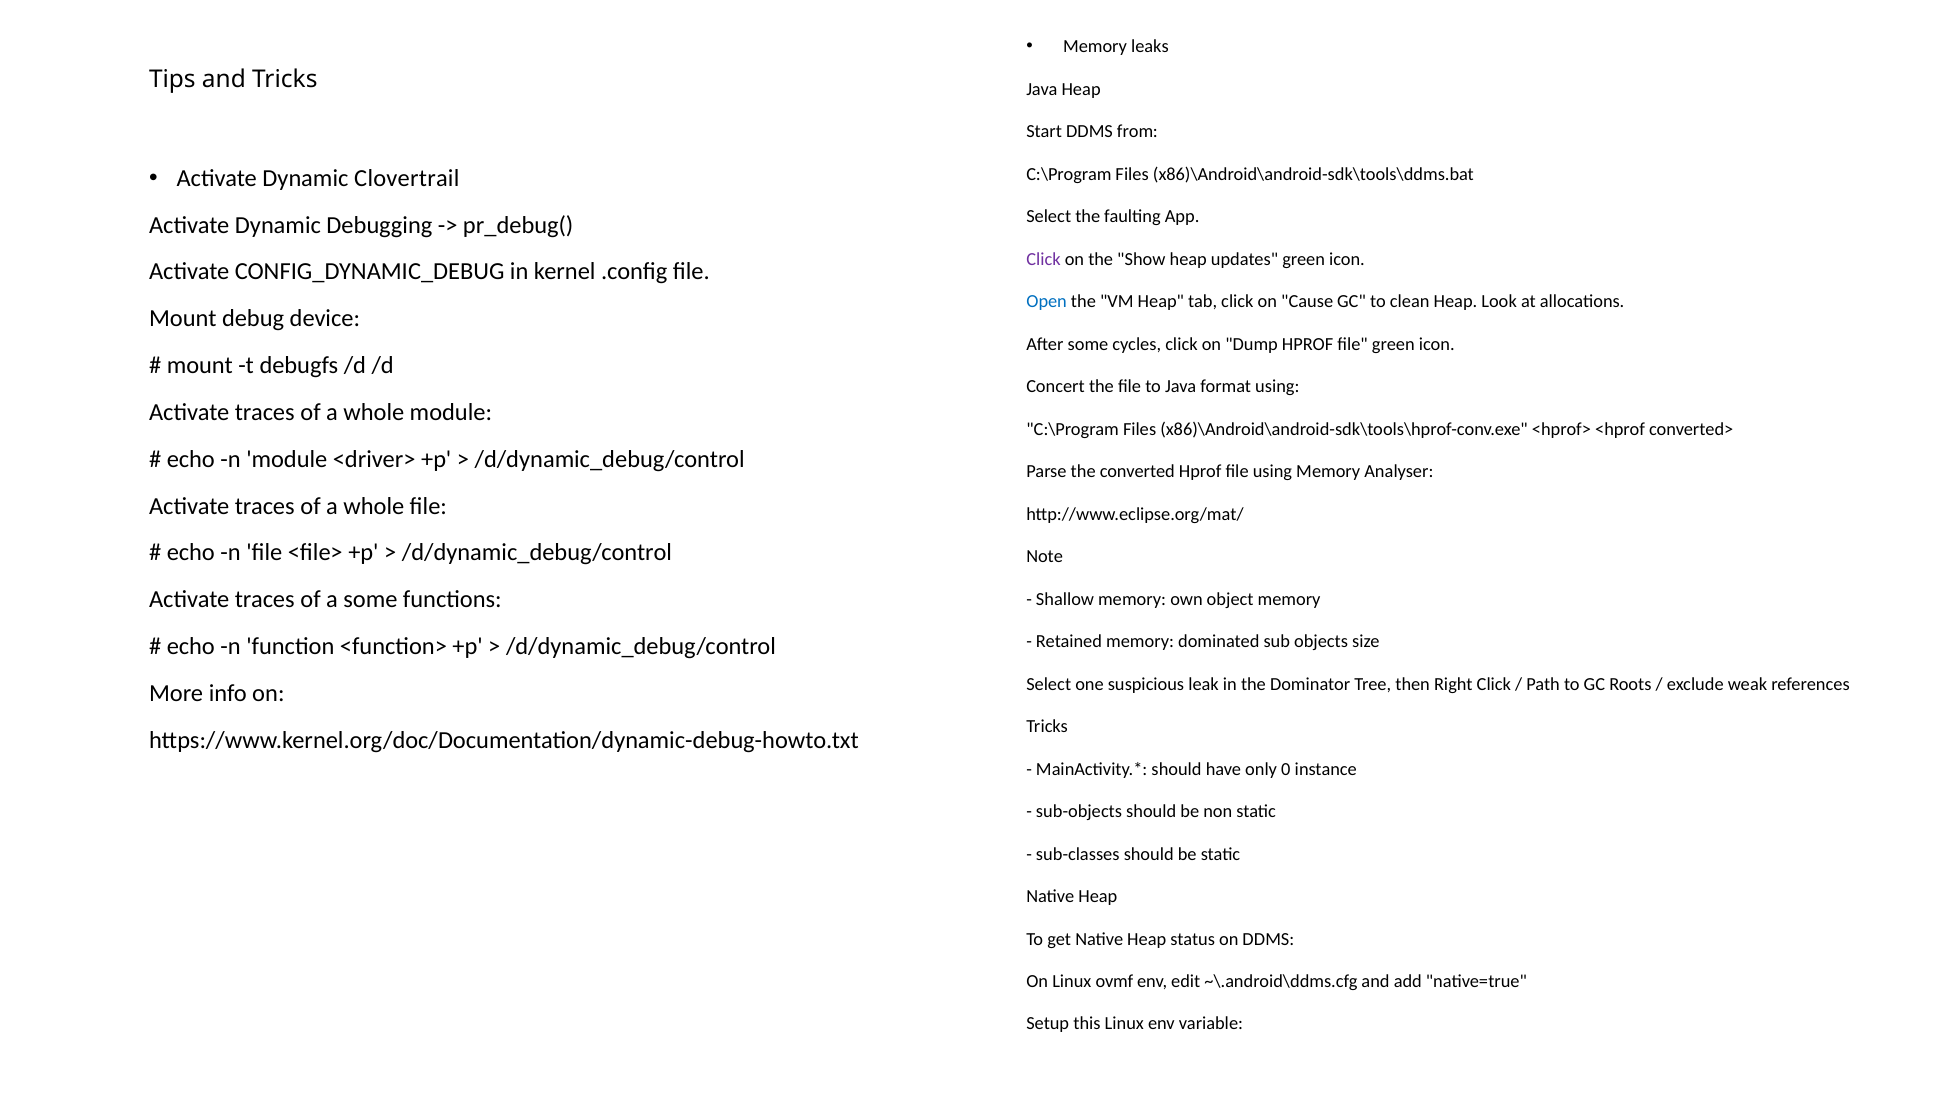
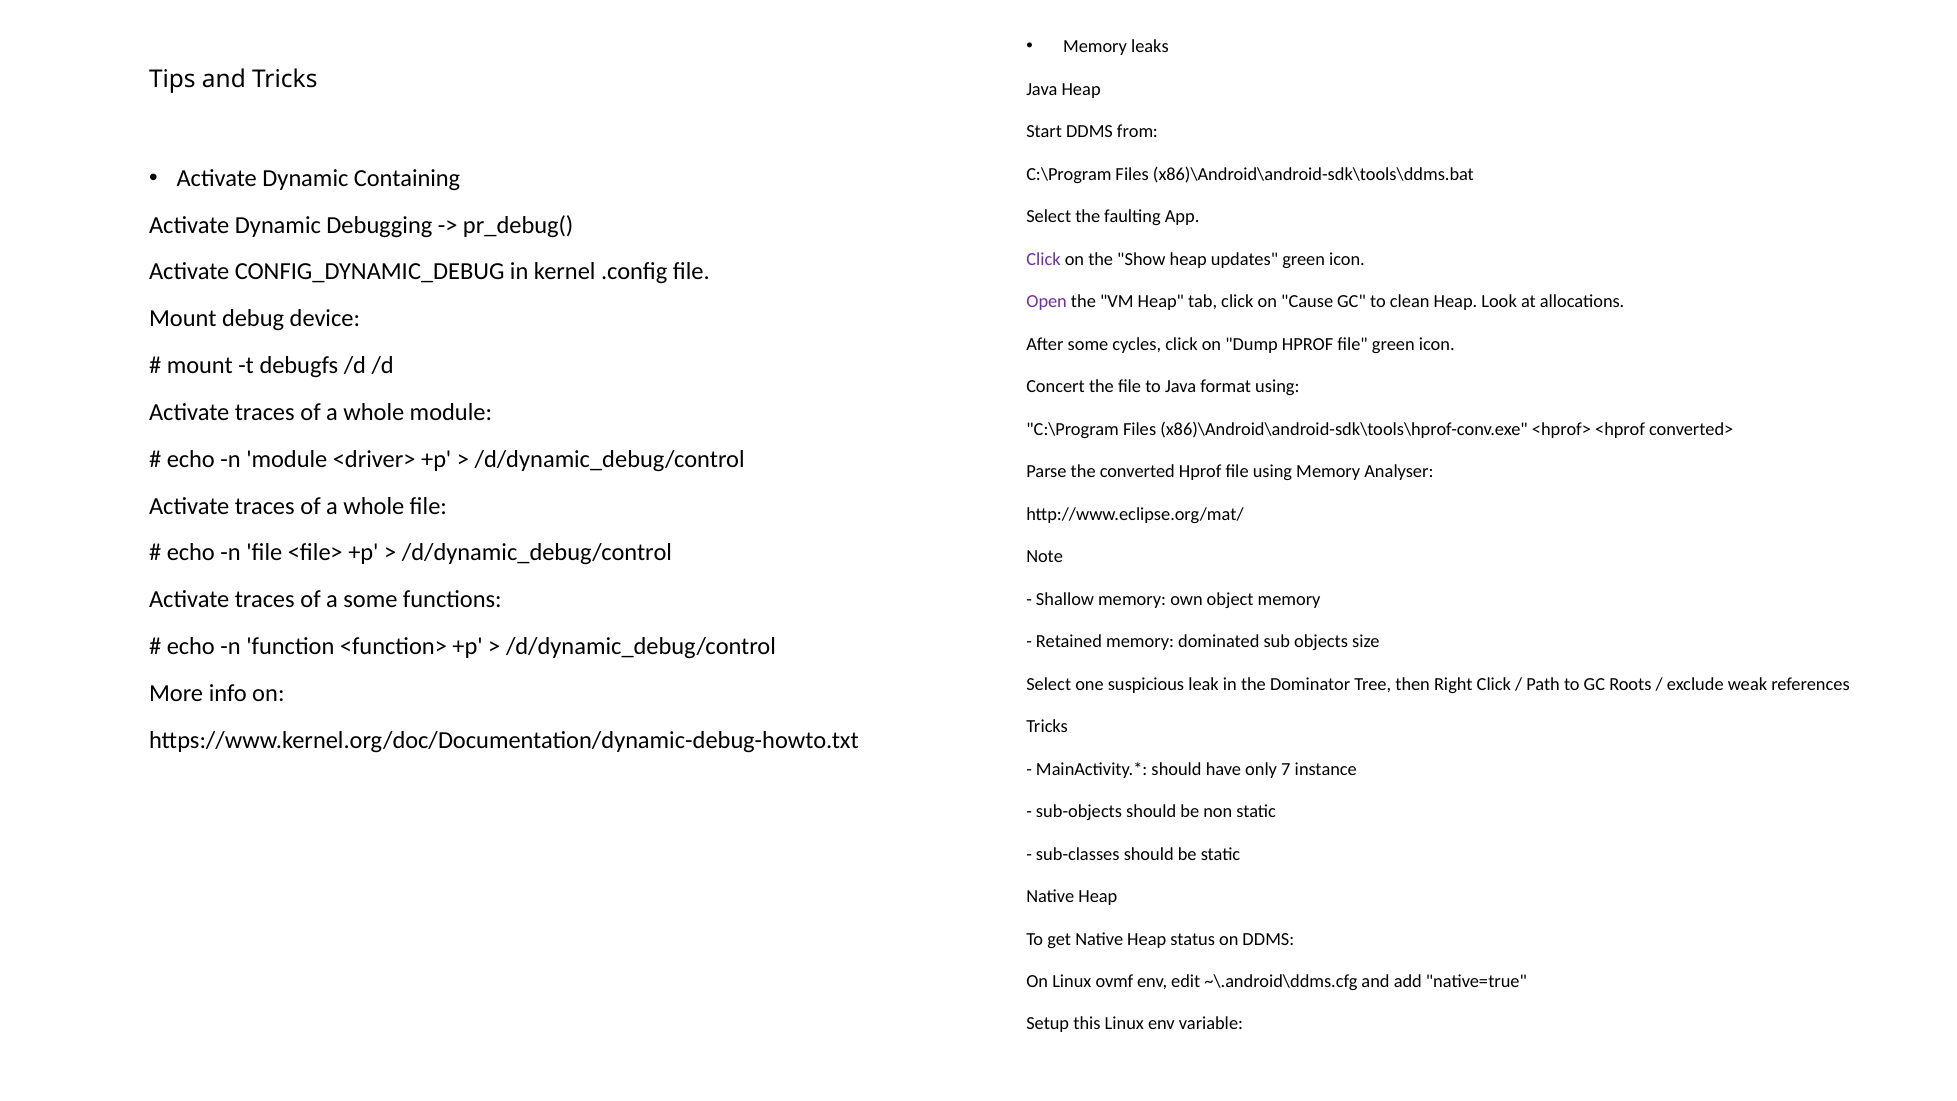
Clovertrail: Clovertrail -> Containing
Open colour: blue -> purple
0: 0 -> 7
